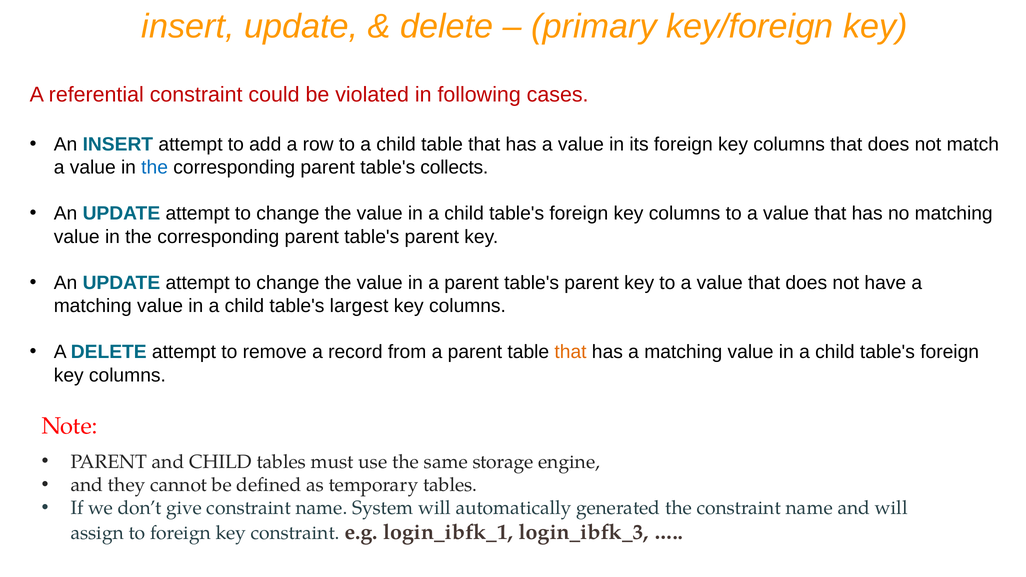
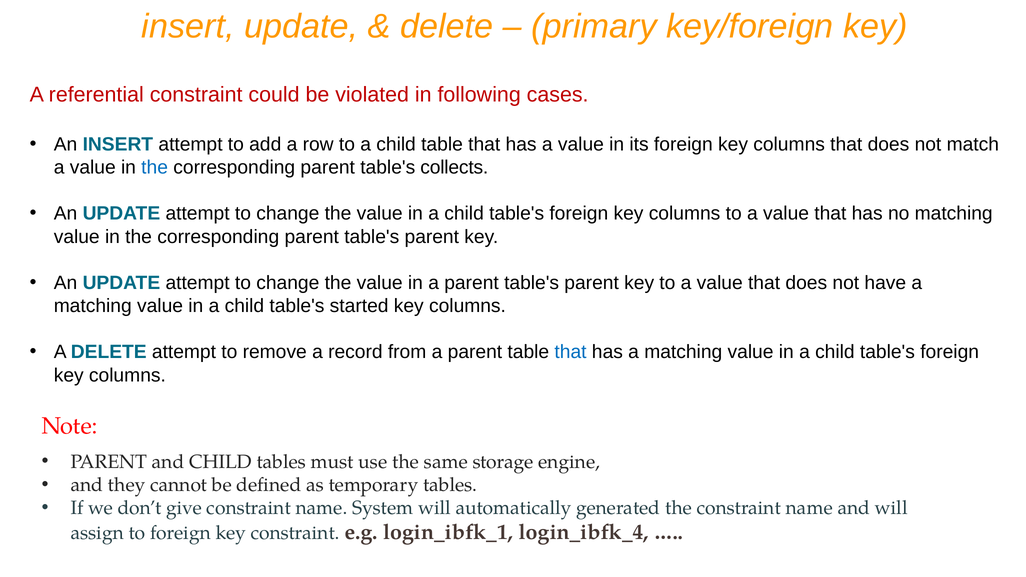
largest: largest -> started
that at (571, 352) colour: orange -> blue
login_ibfk_3: login_ibfk_3 -> login_ibfk_4
